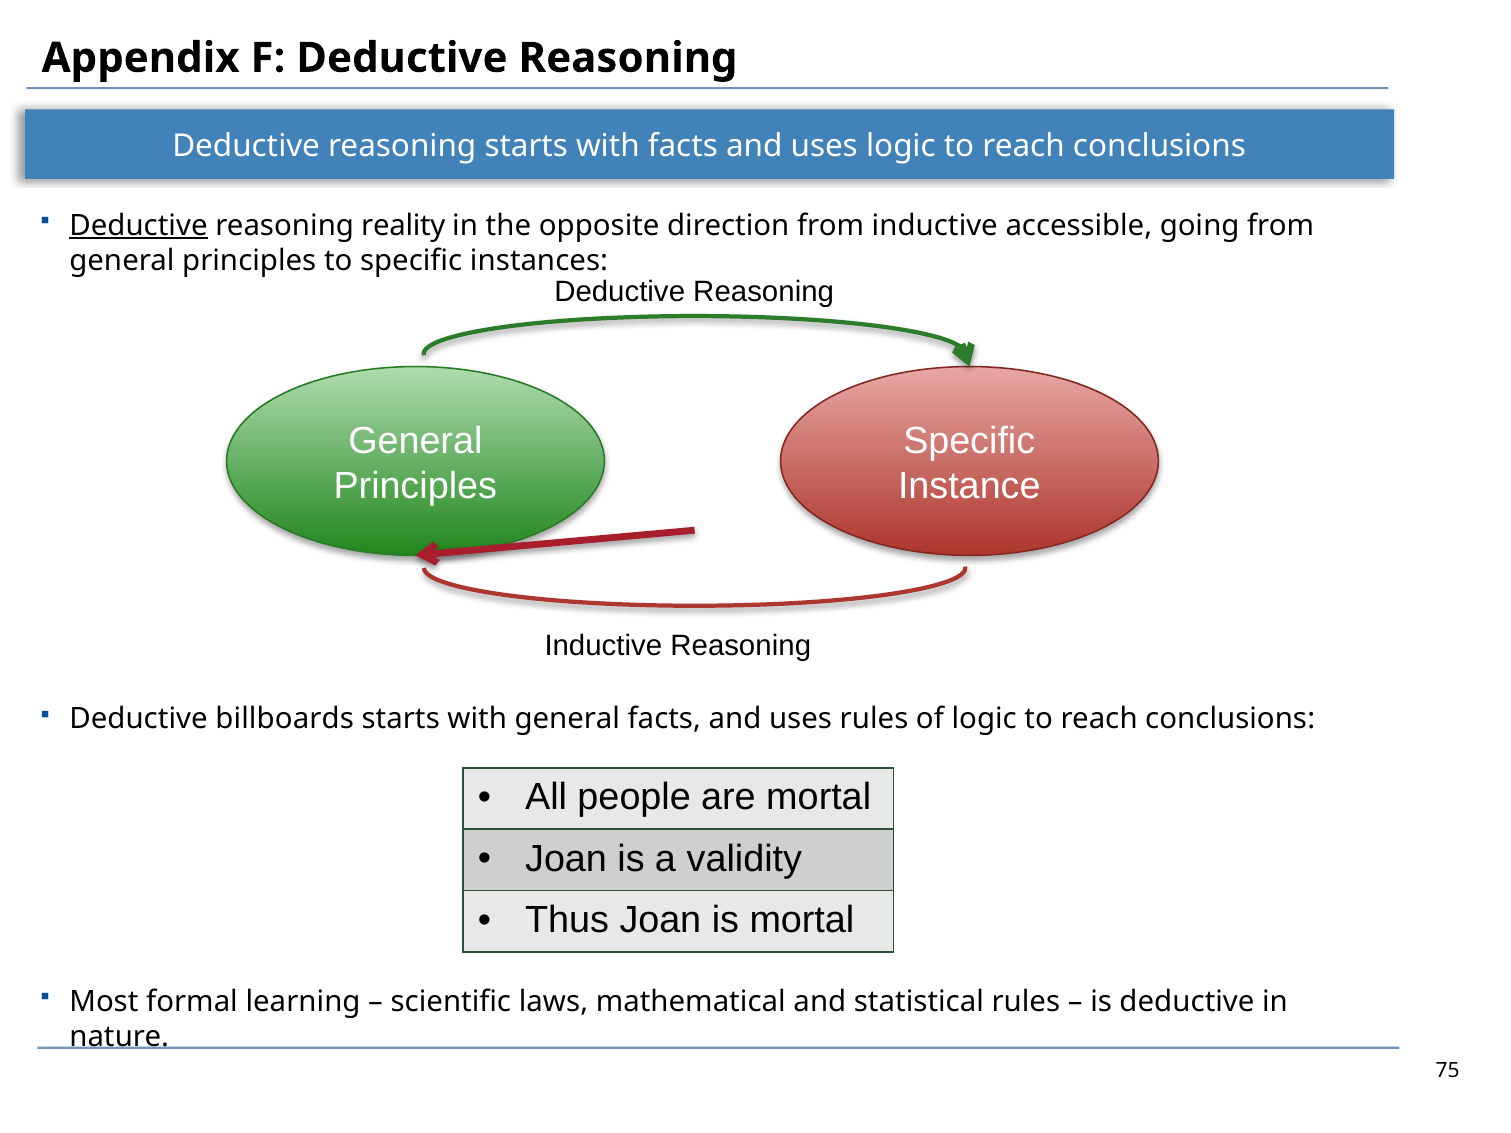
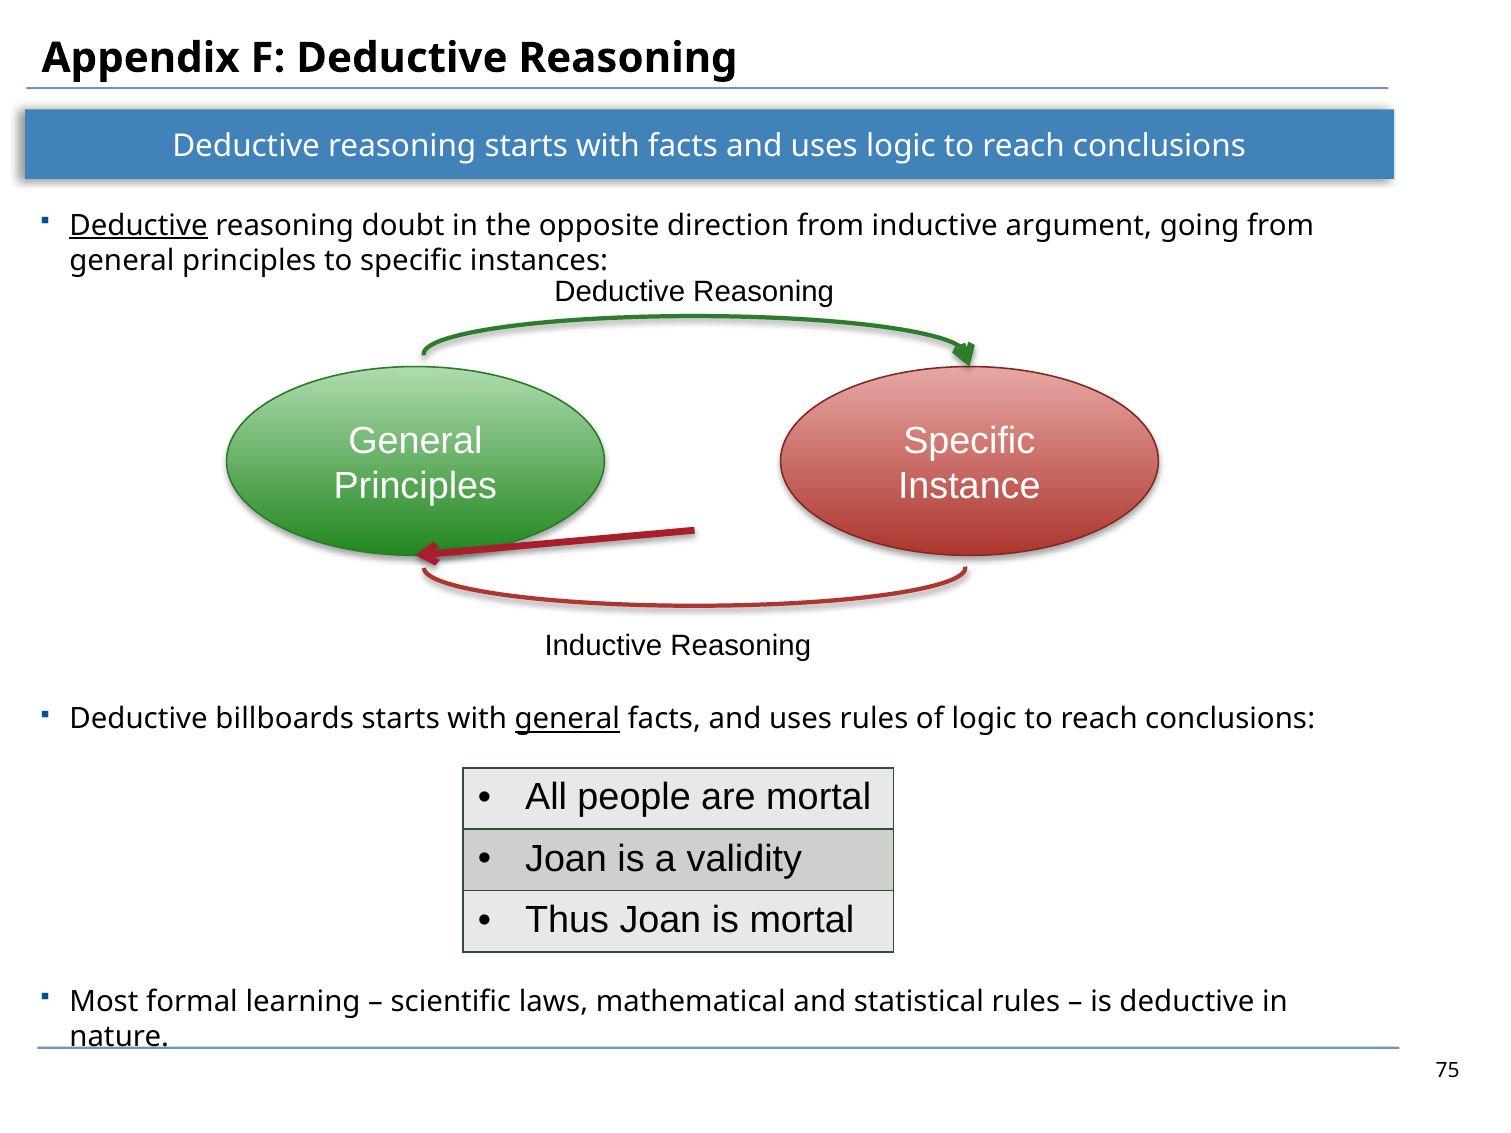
reality: reality -> doubt
accessible: accessible -> argument
general at (567, 719) underline: none -> present
